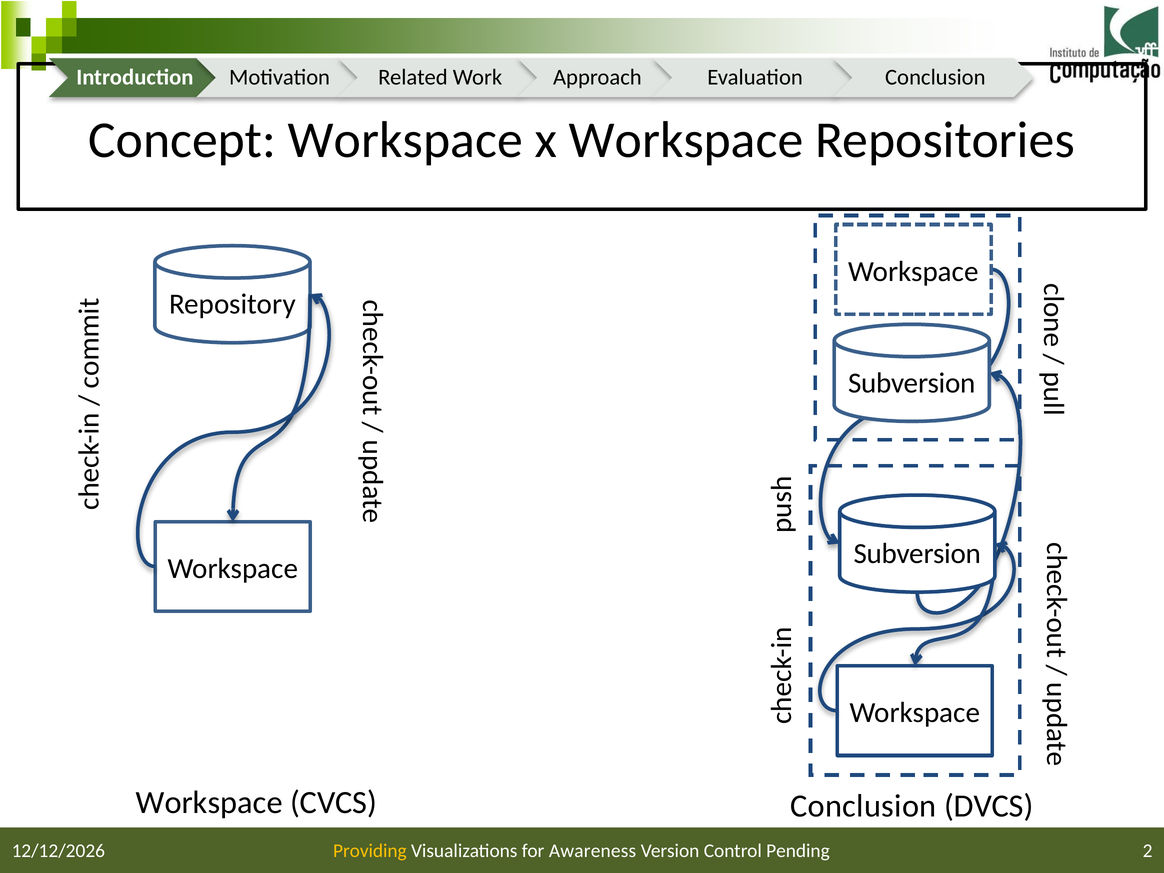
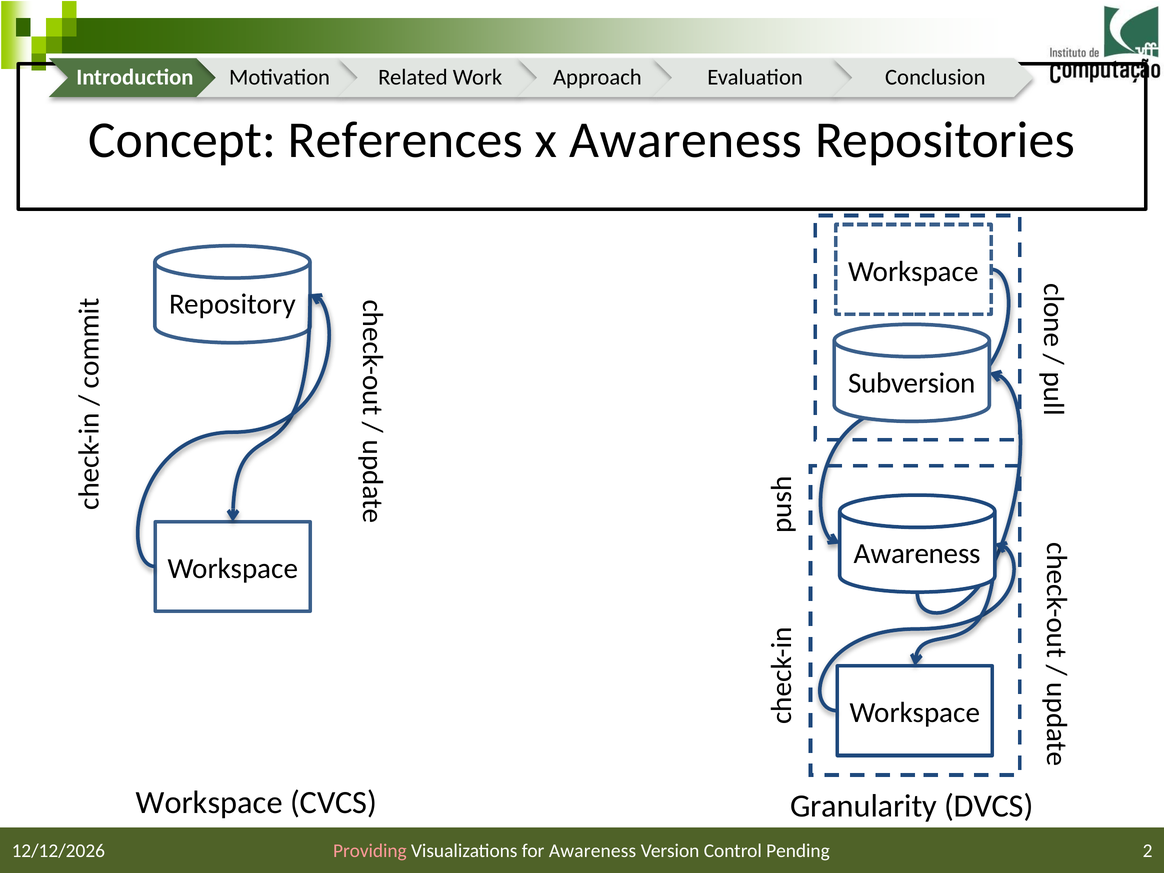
Concept Workspace: Workspace -> References
x Workspace: Workspace -> Awareness
Subversion at (917, 554): Subversion -> Awareness
Conclusion at (863, 806): Conclusion -> Granularity
Providing colour: yellow -> pink
